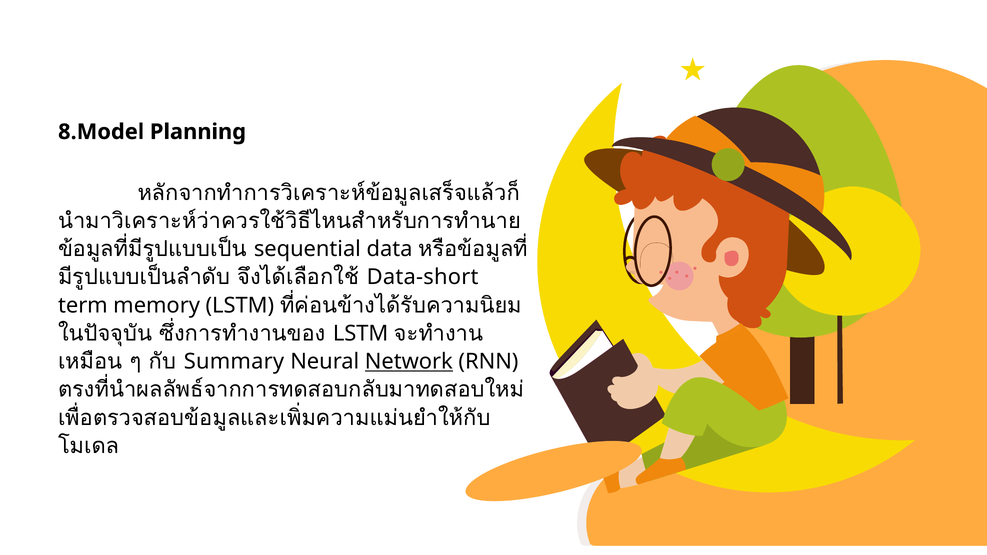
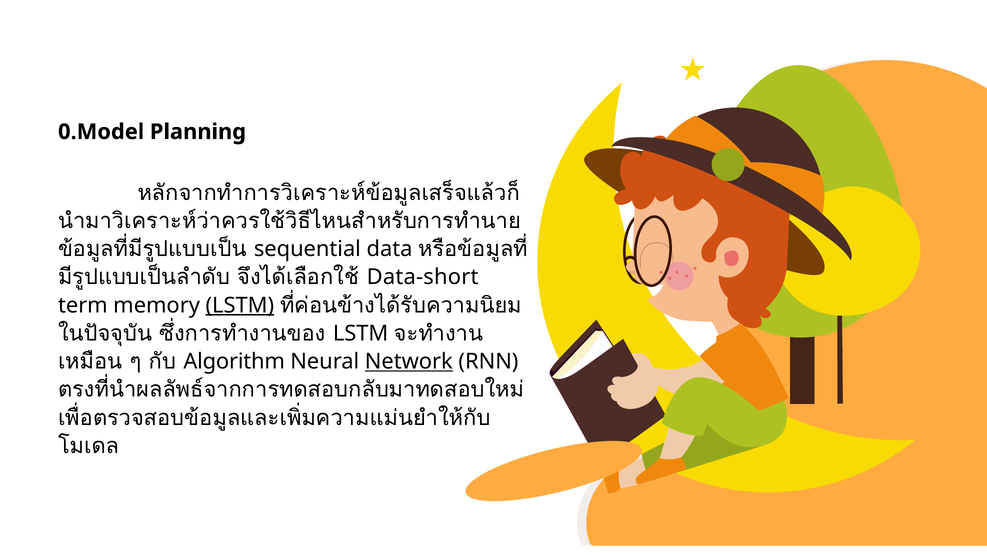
8.Model: 8.Model -> 0.Model
LSTM at (240, 305) underline: none -> present
Summary: Summary -> Algorithm
